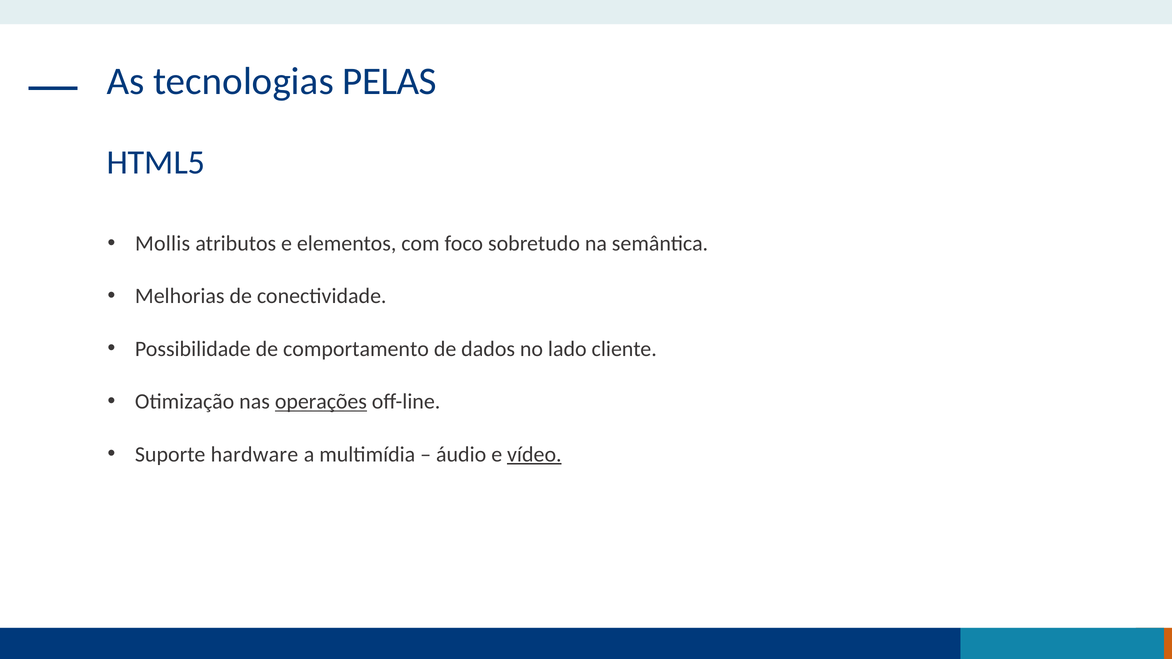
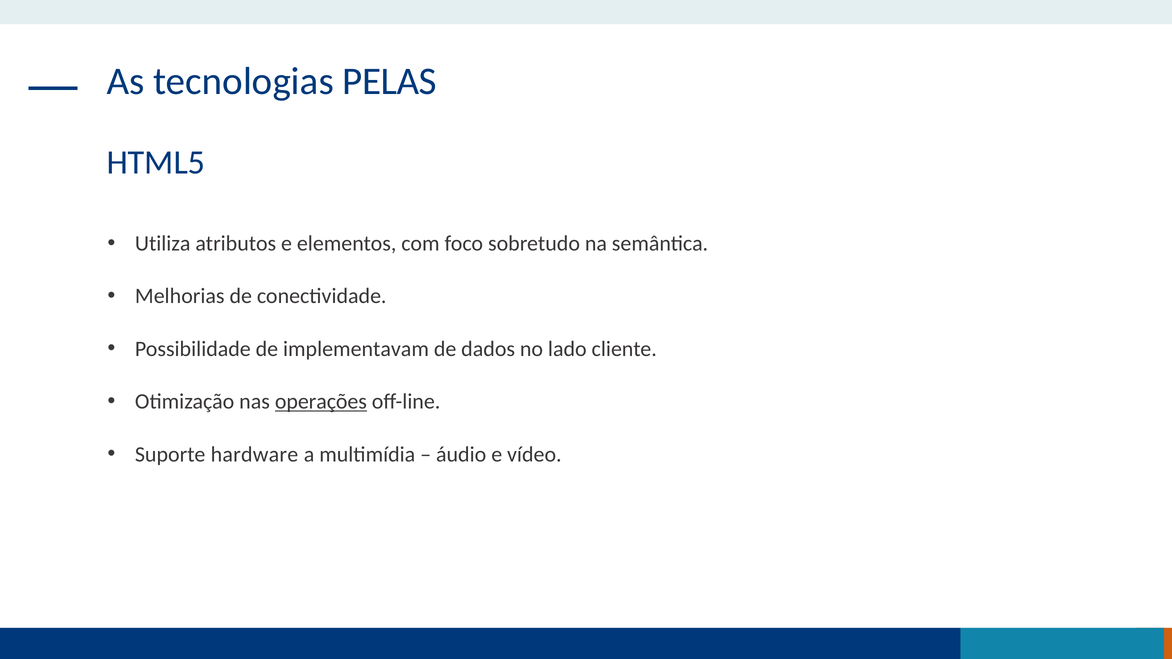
Mollis: Mollis -> Utiliza
comportamento: comportamento -> implementavam
vídeo underline: present -> none
